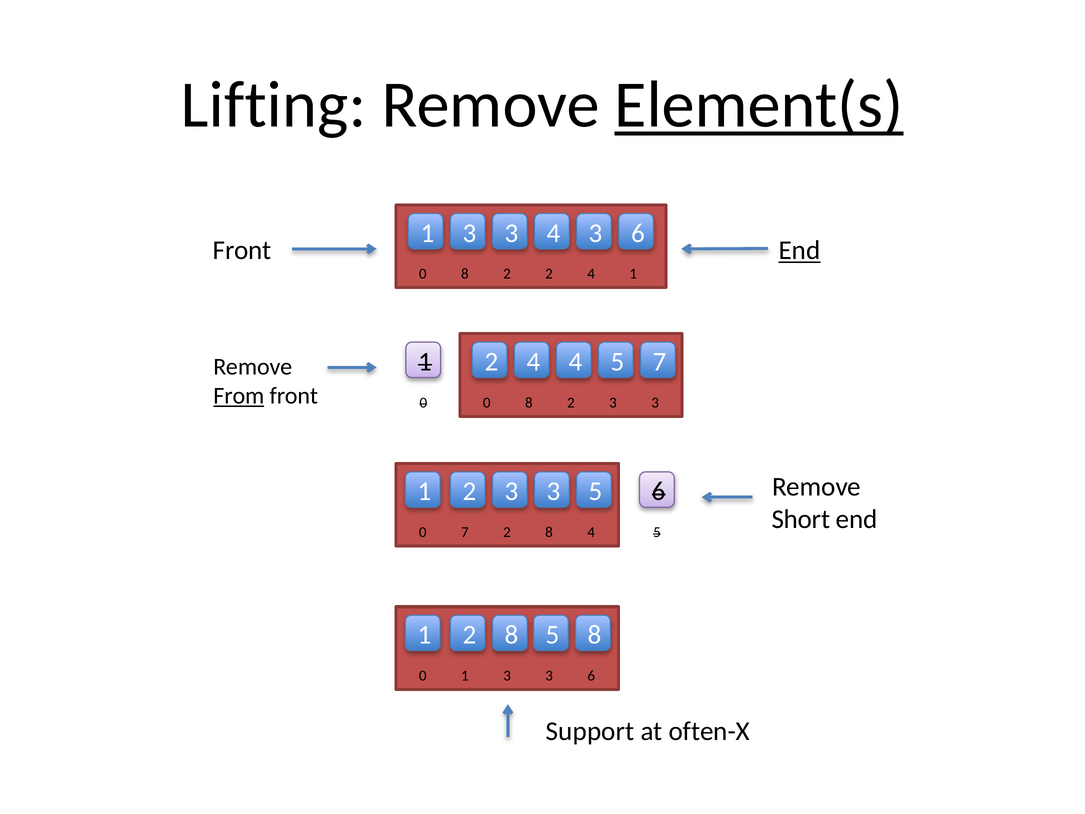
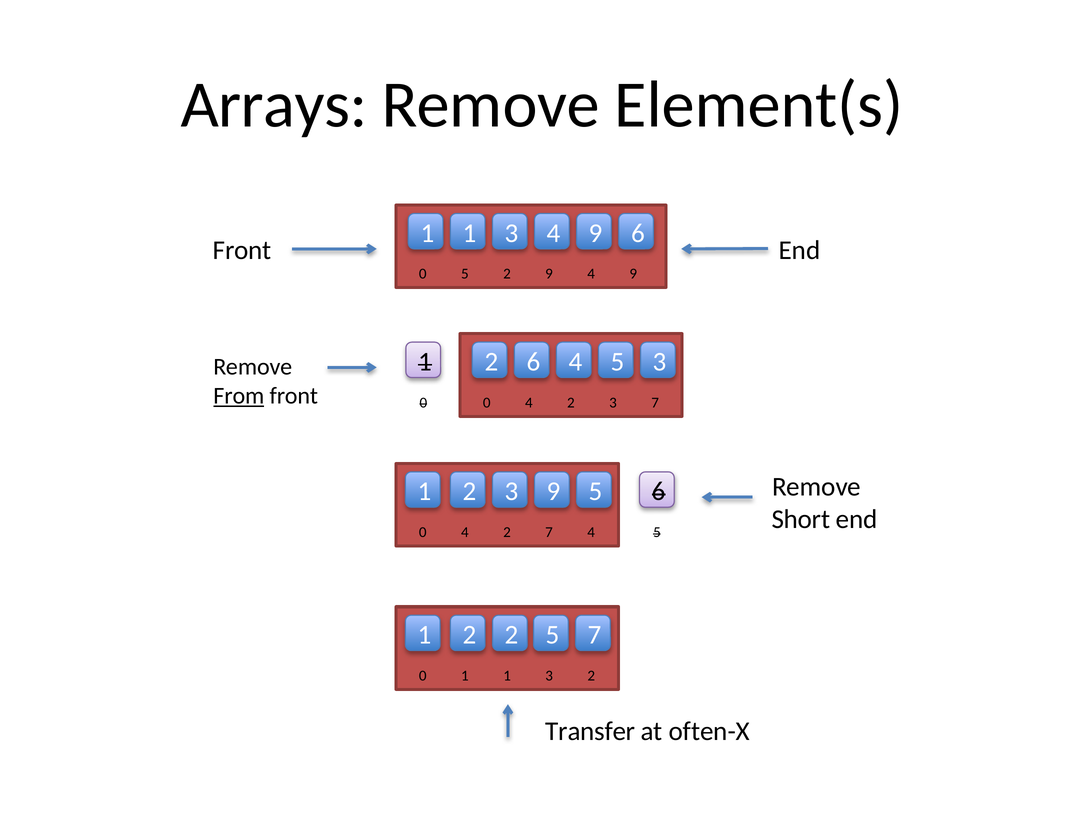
Lifting: Lifting -> Arrays
Element(s underline: present -> none
3 at (470, 233): 3 -> 1
3 4 3: 3 -> 9
End at (799, 250) underline: present -> none
8 at (465, 274): 8 -> 5
2 2: 2 -> 9
1 at (633, 274): 1 -> 9
4 at (534, 362): 4 -> 6
5 7: 7 -> 3
8 at (529, 402): 8 -> 4
3 at (655, 402): 3 -> 7
3 at (554, 491): 3 -> 9
7 at (465, 532): 7 -> 4
8 at (549, 532): 8 -> 7
8 at (512, 635): 8 -> 2
5 8: 8 -> 7
0 1 3: 3 -> 1
6 at (591, 675): 6 -> 2
Support: Support -> Transfer
